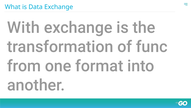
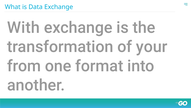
func: func -> your
